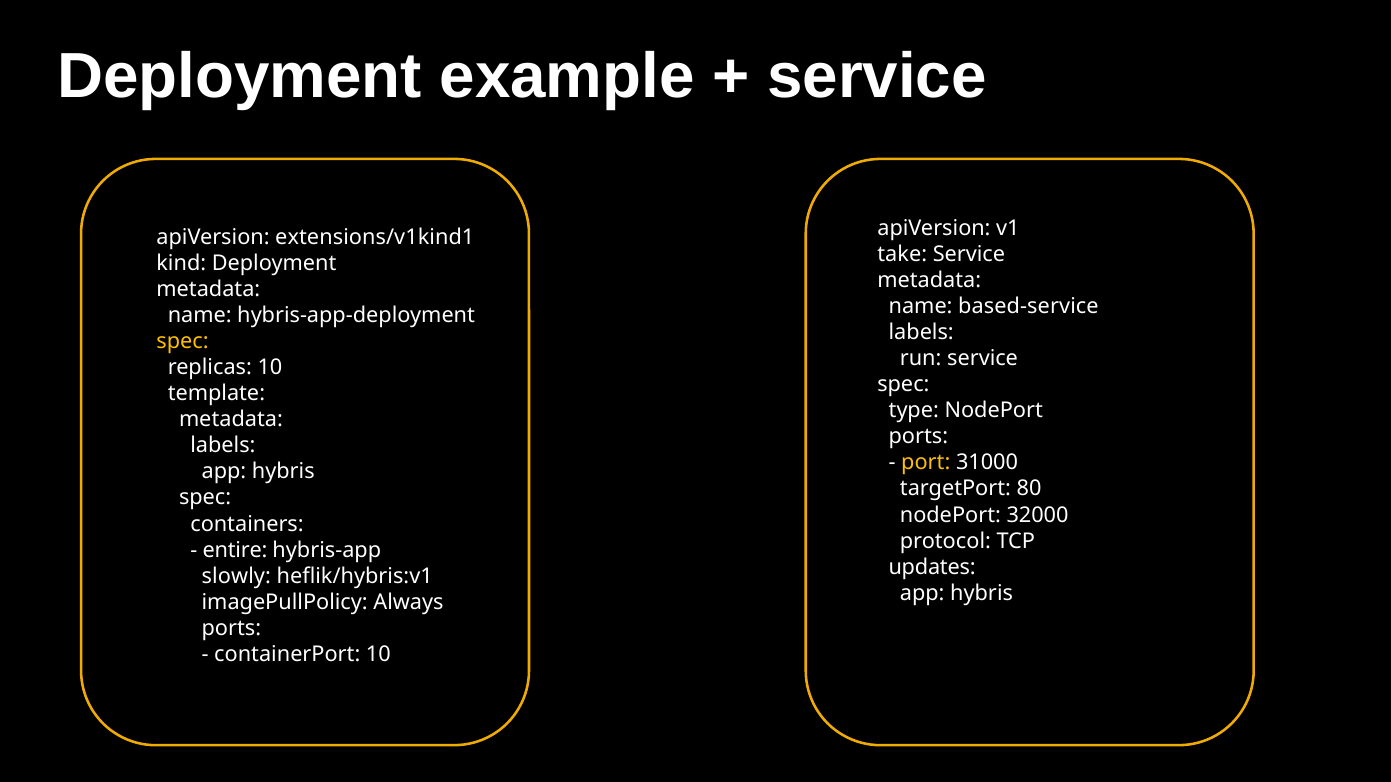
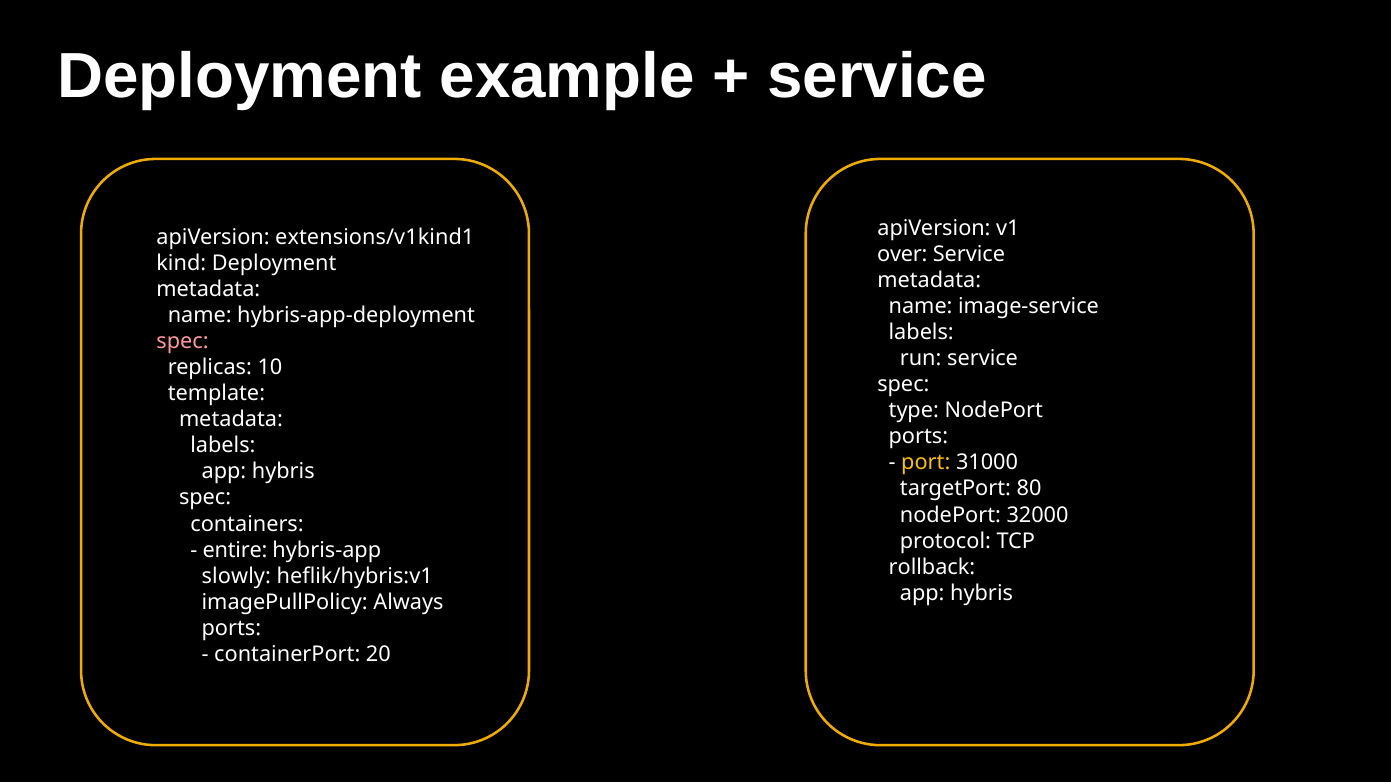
take: take -> over
based-service: based-service -> image-service
spec at (183, 342) colour: yellow -> pink
updates: updates -> rollback
containerPort 10: 10 -> 20
